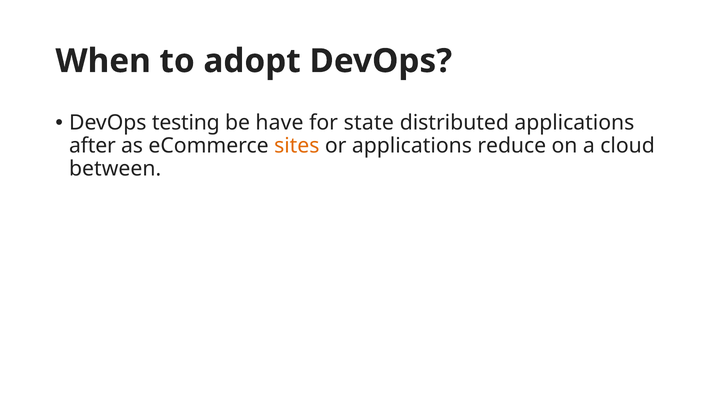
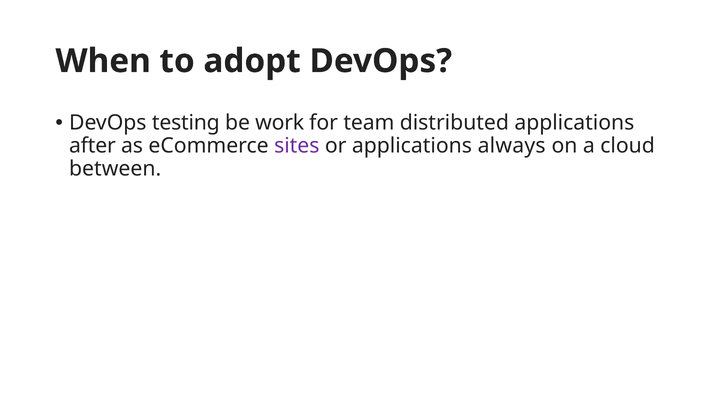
have: have -> work
state: state -> team
sites colour: orange -> purple
reduce: reduce -> always
